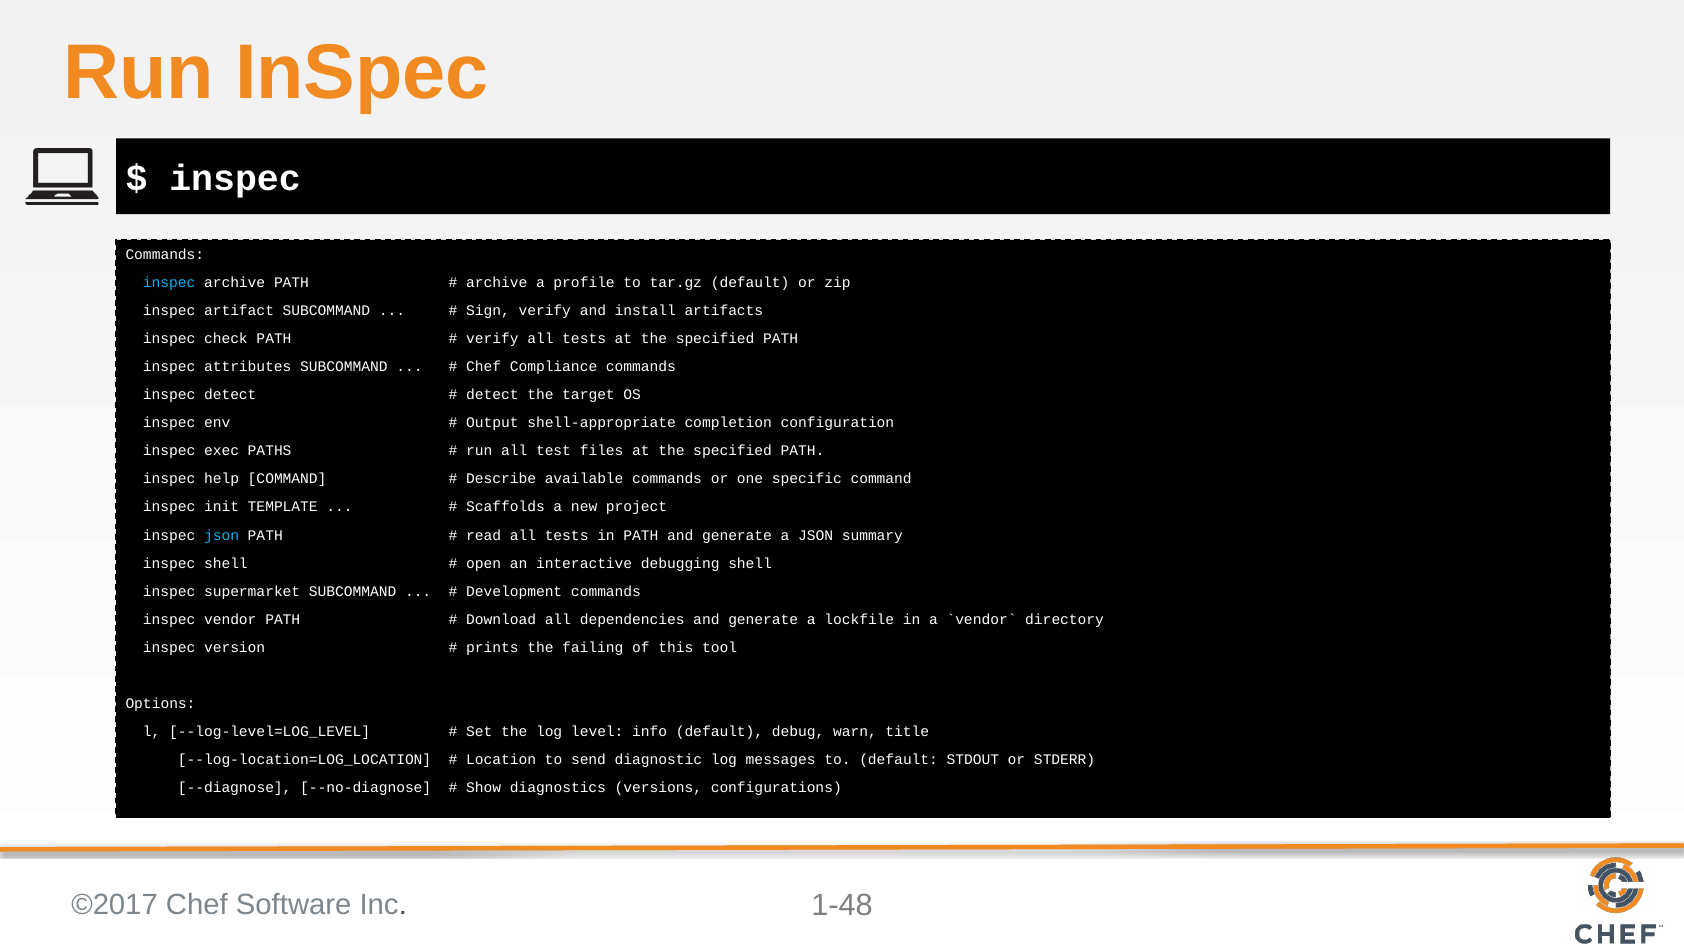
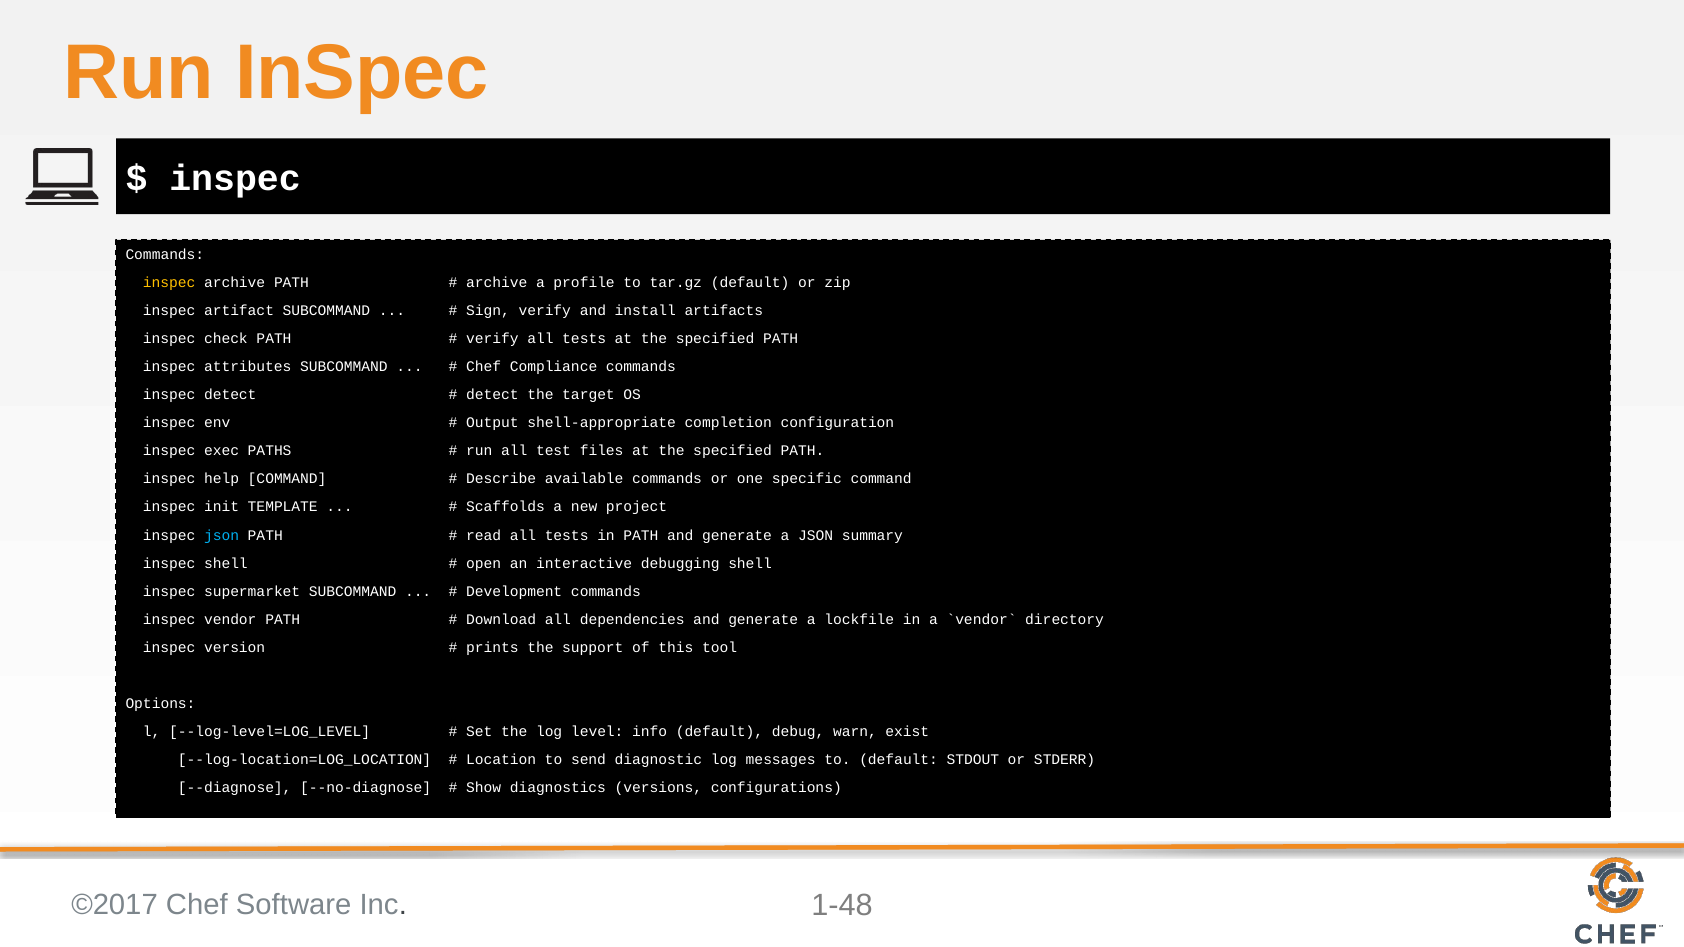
inspec at (169, 283) colour: light blue -> yellow
failing: failing -> support
title: title -> exist
